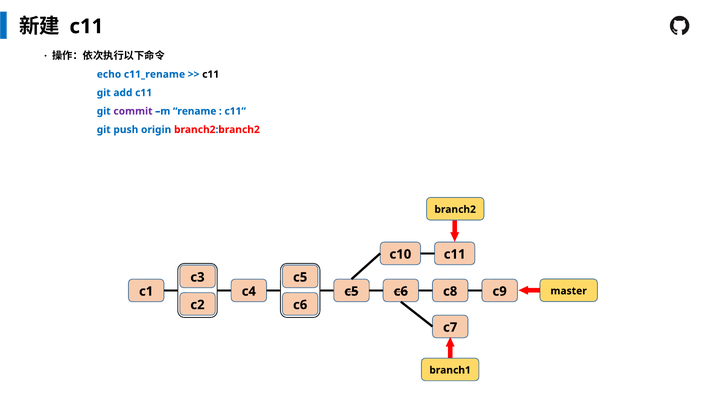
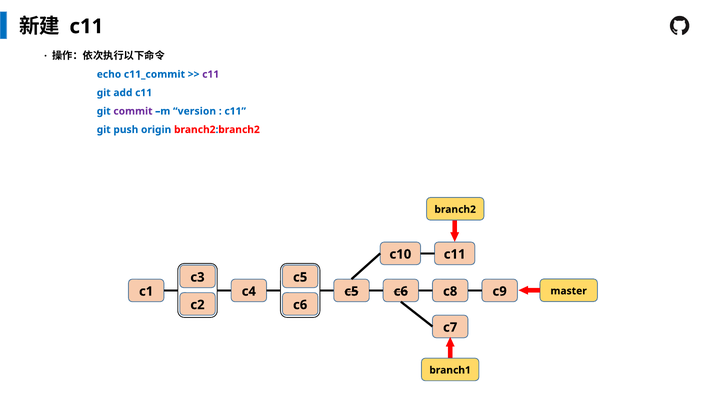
c11_rename: c11_rename -> c11_commit
c11 at (211, 74) colour: black -> purple
rename: rename -> version
